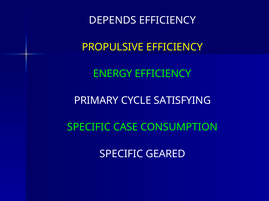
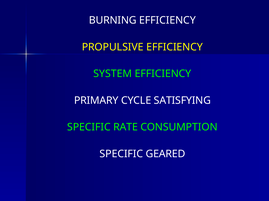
DEPENDS: DEPENDS -> BURNING
ENERGY: ENERGY -> SYSTEM
CASE: CASE -> RATE
